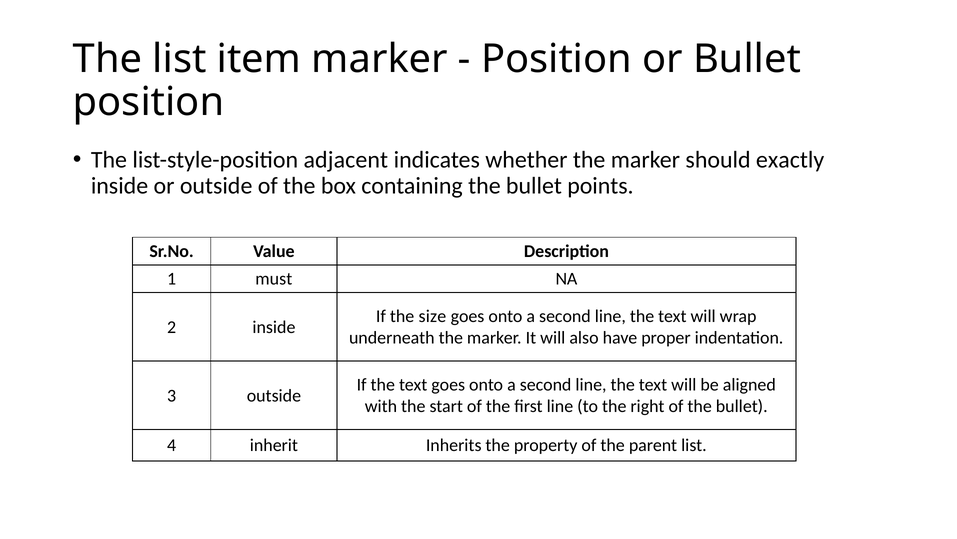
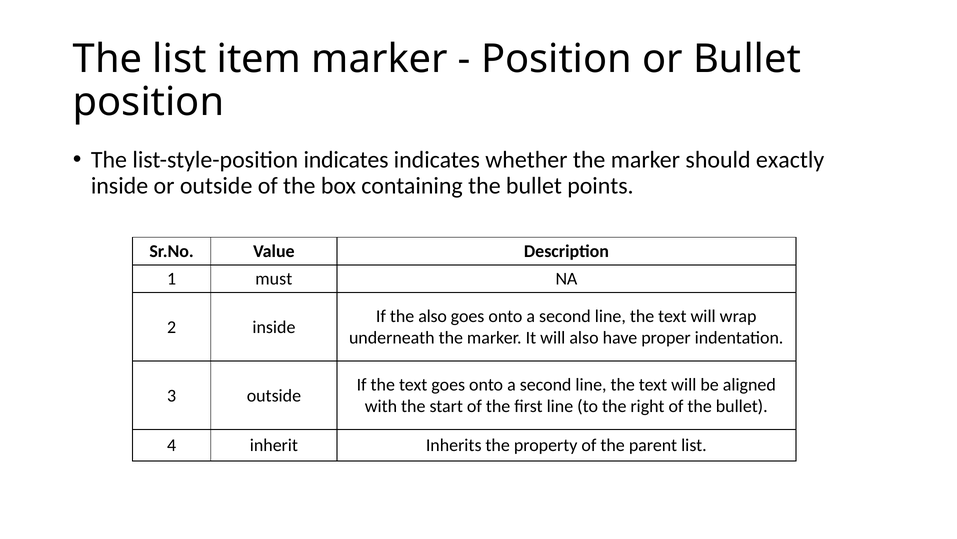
list-style-position adjacent: adjacent -> indicates
the size: size -> also
